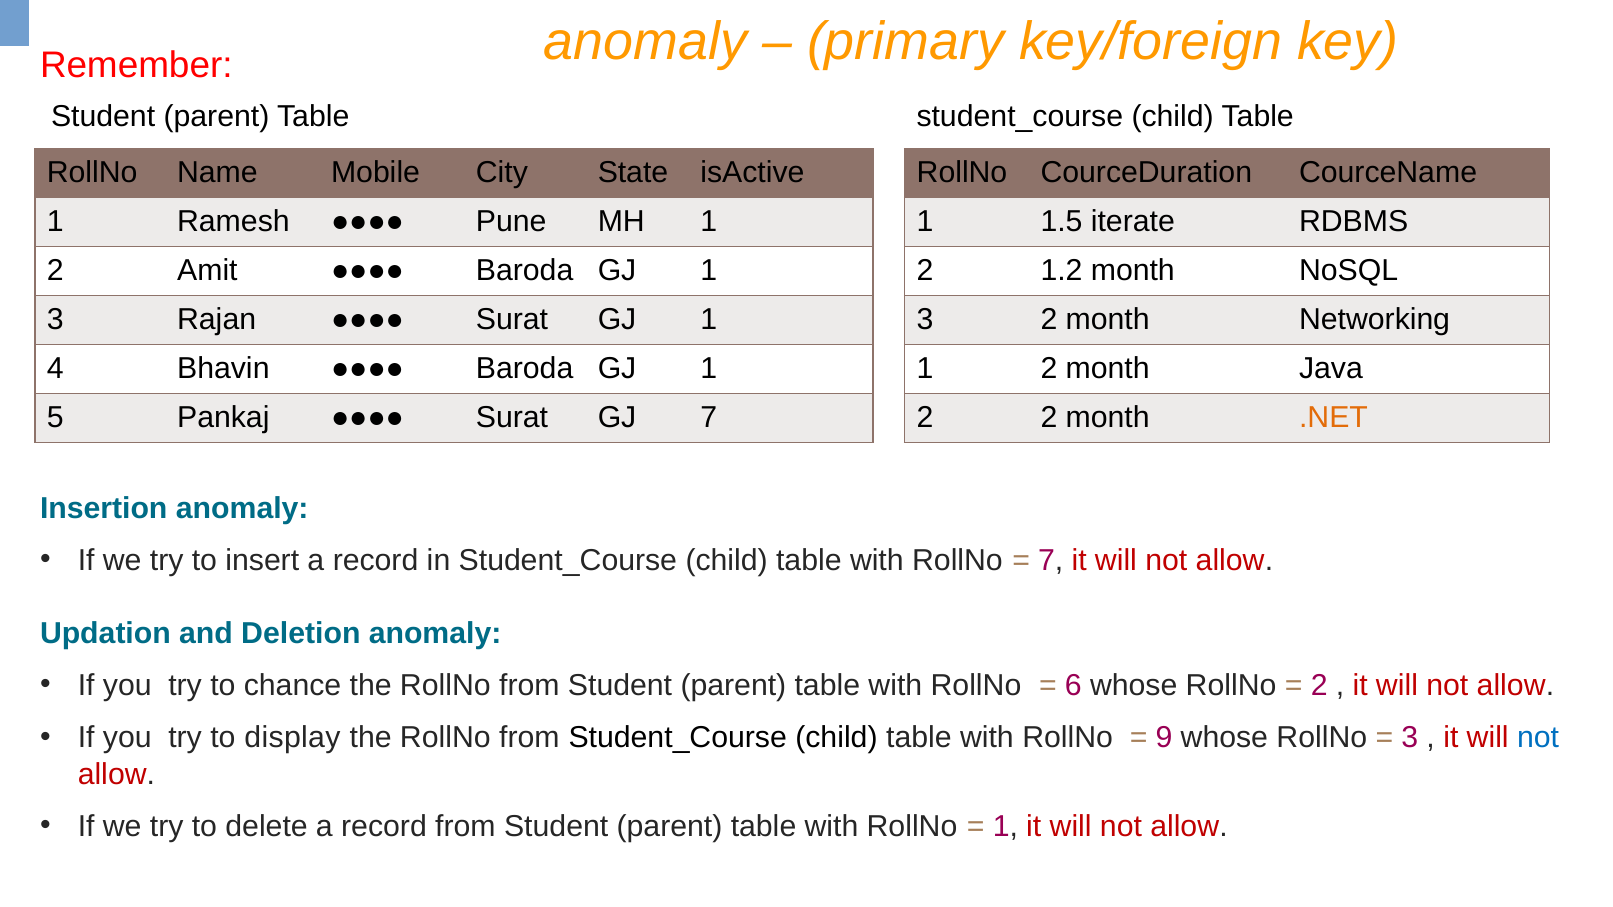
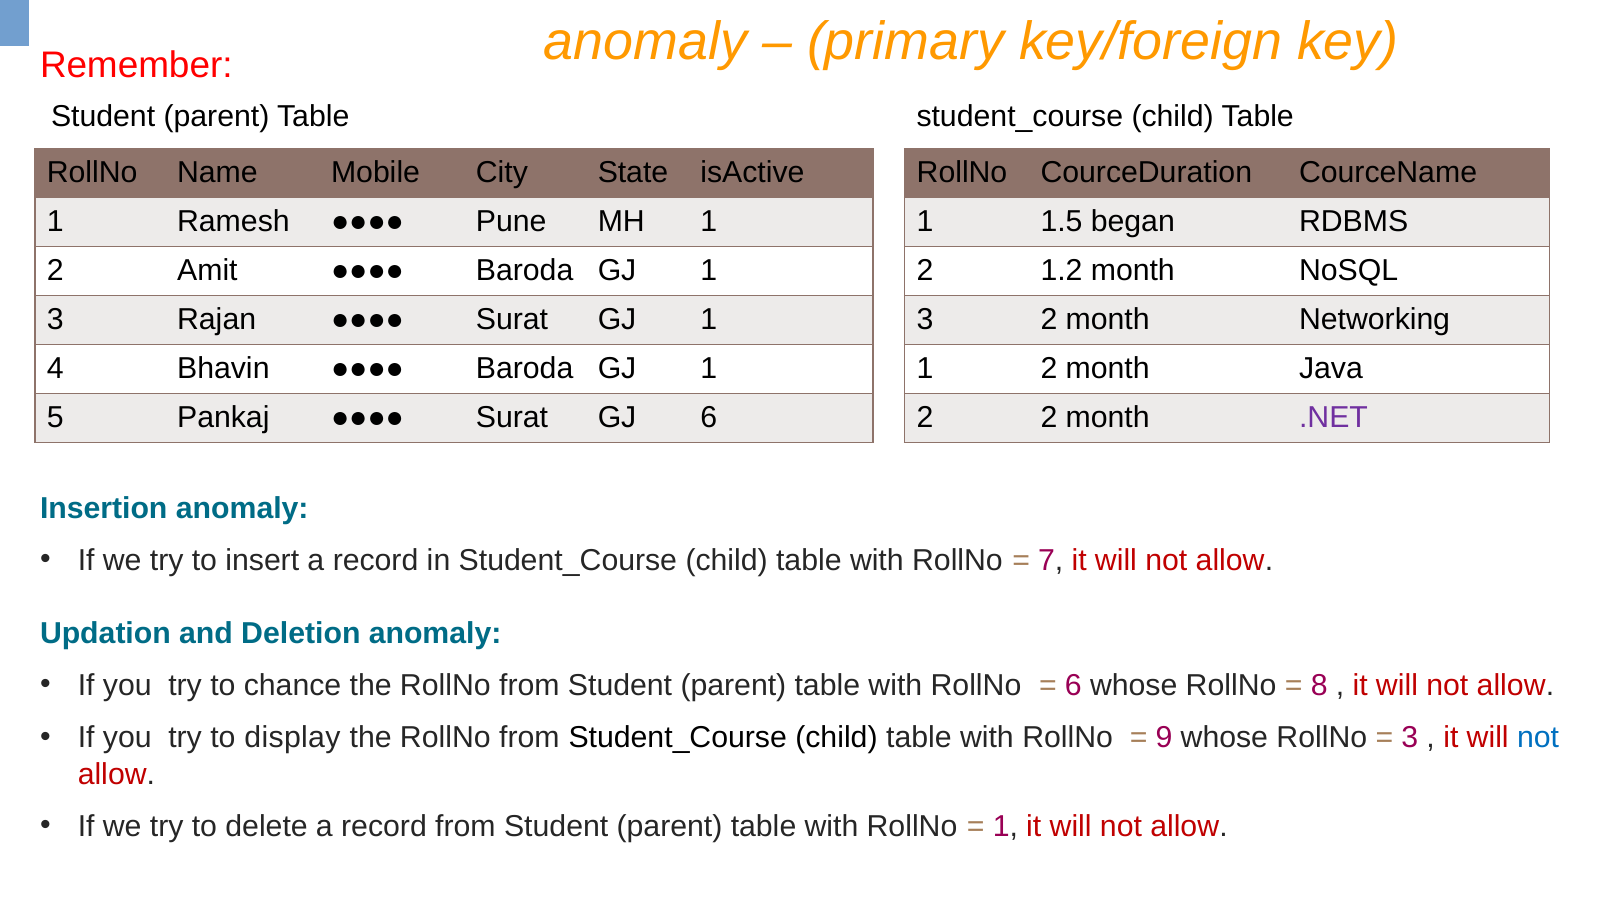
iterate: iterate -> began
GJ 7: 7 -> 6
.NET colour: orange -> purple
2 at (1319, 686): 2 -> 8
